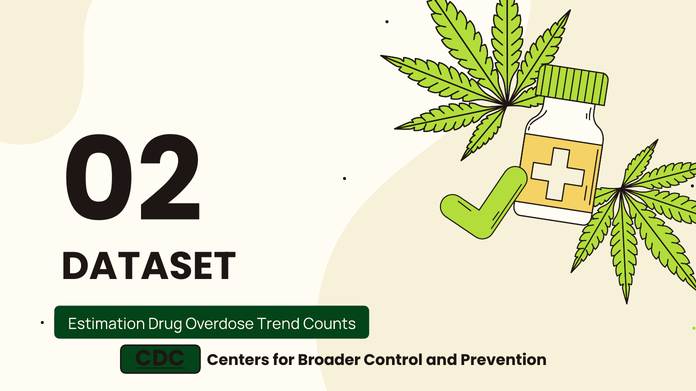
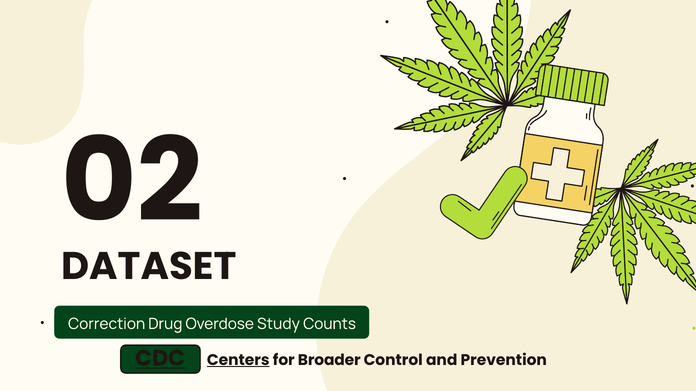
Estimation: Estimation -> Correction
Trend: Trend -> Study
Centers underline: none -> present
